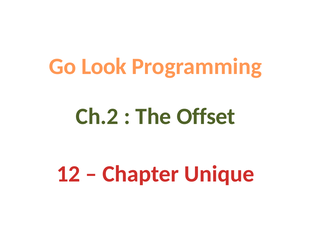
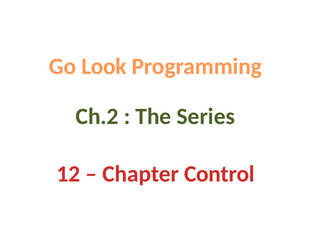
Offset: Offset -> Series
Unique: Unique -> Control
